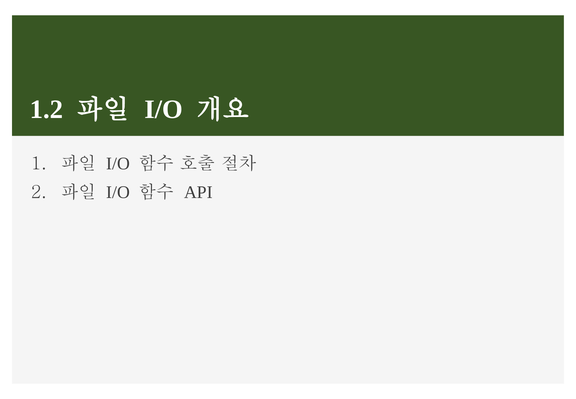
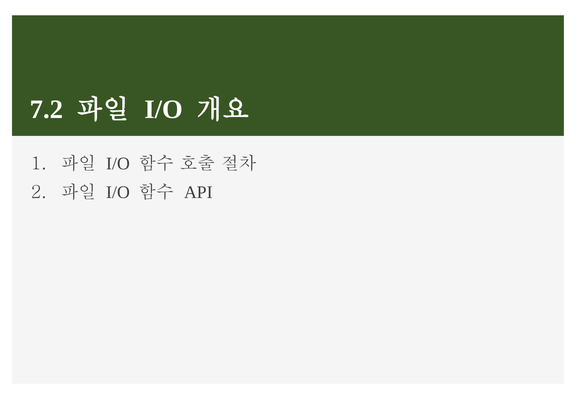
1.2: 1.2 -> 7.2
